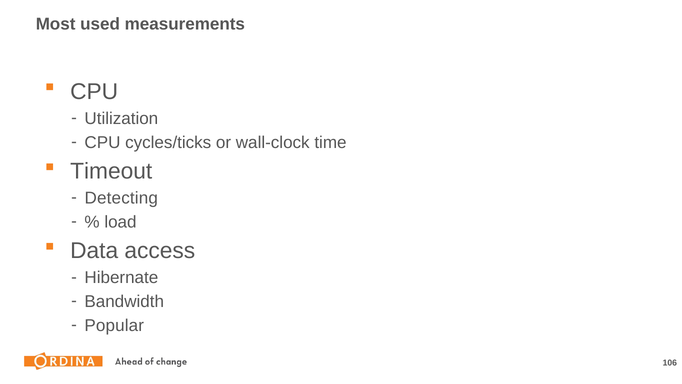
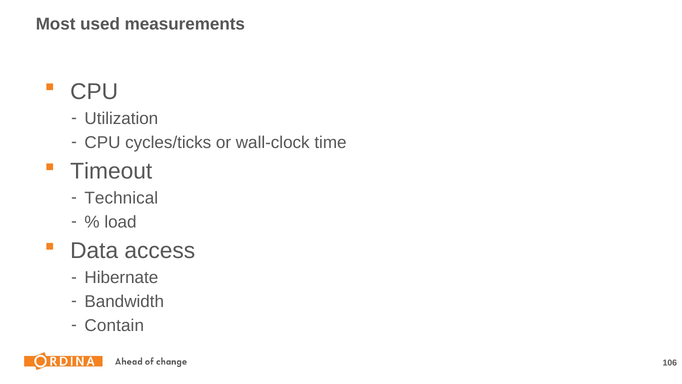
Detecting: Detecting -> Technical
Popular: Popular -> Contain
